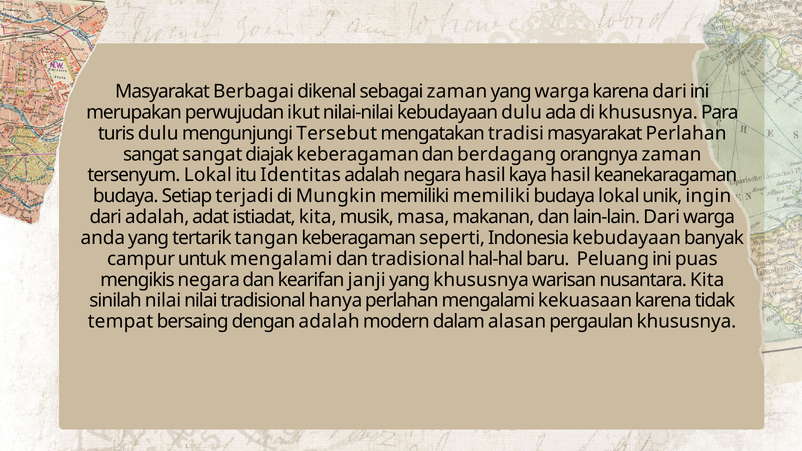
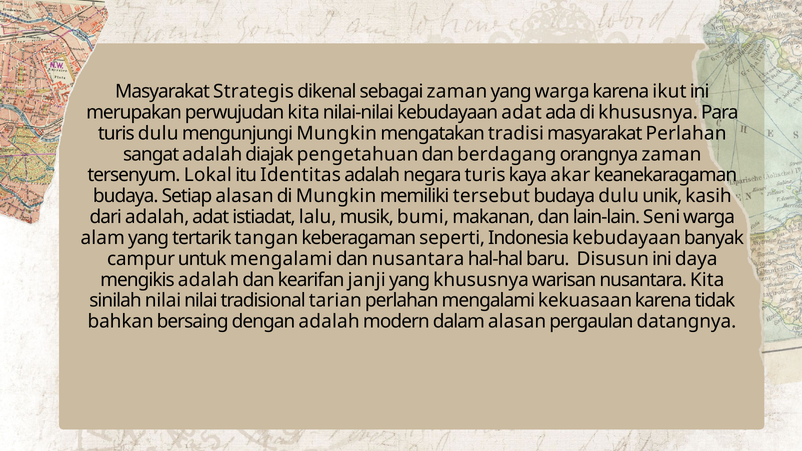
Berbagai: Berbagai -> Strategis
karena dari: dari -> ikut
perwujudan ikut: ikut -> kita
kebudayaan dulu: dulu -> adat
mengunjungi Tersebut: Tersebut -> Mungkin
sangat sangat: sangat -> adalah
diajak keberagaman: keberagaman -> pengetahuan
negara hasil: hasil -> turis
kaya hasil: hasil -> akar
Setiap terjadi: terjadi -> alasan
memiliki memiliki: memiliki -> tersebut
budaya lokal: lokal -> dulu
ingin: ingin -> kasih
istiadat kita: kita -> lalu
masa: masa -> bumi
lain-lain Dari: Dari -> Seni
anda: anda -> alam
dan tradisional: tradisional -> nusantara
Peluang: Peluang -> Disusun
puas: puas -> daya
mengikis negara: negara -> adalah
hanya: hanya -> tarian
tempat: tempat -> bahkan
pergaulan khususnya: khususnya -> datangnya
